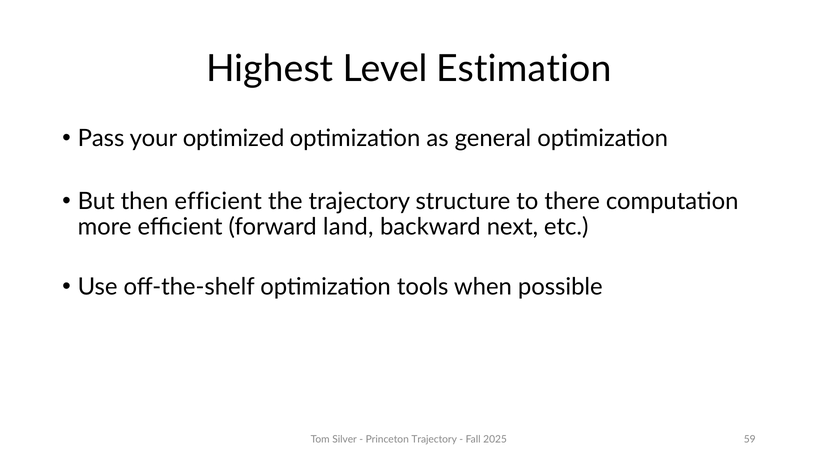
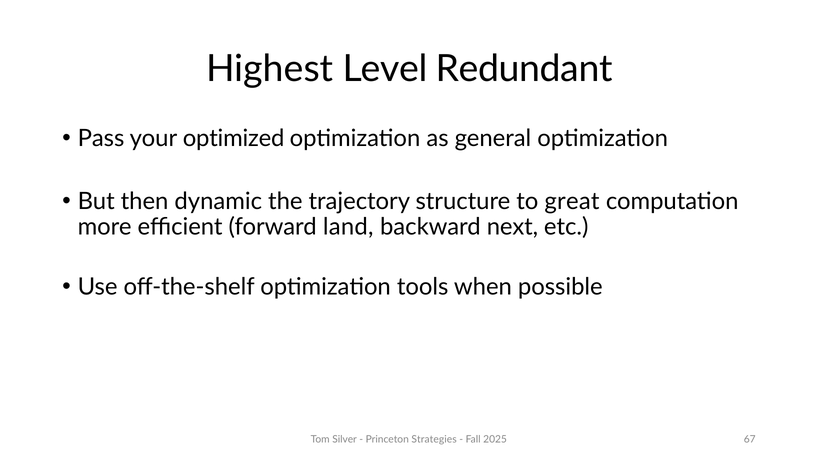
Estimation: Estimation -> Redundant
then efficient: efficient -> dynamic
there: there -> great
Princeton Trajectory: Trajectory -> Strategies
59: 59 -> 67
